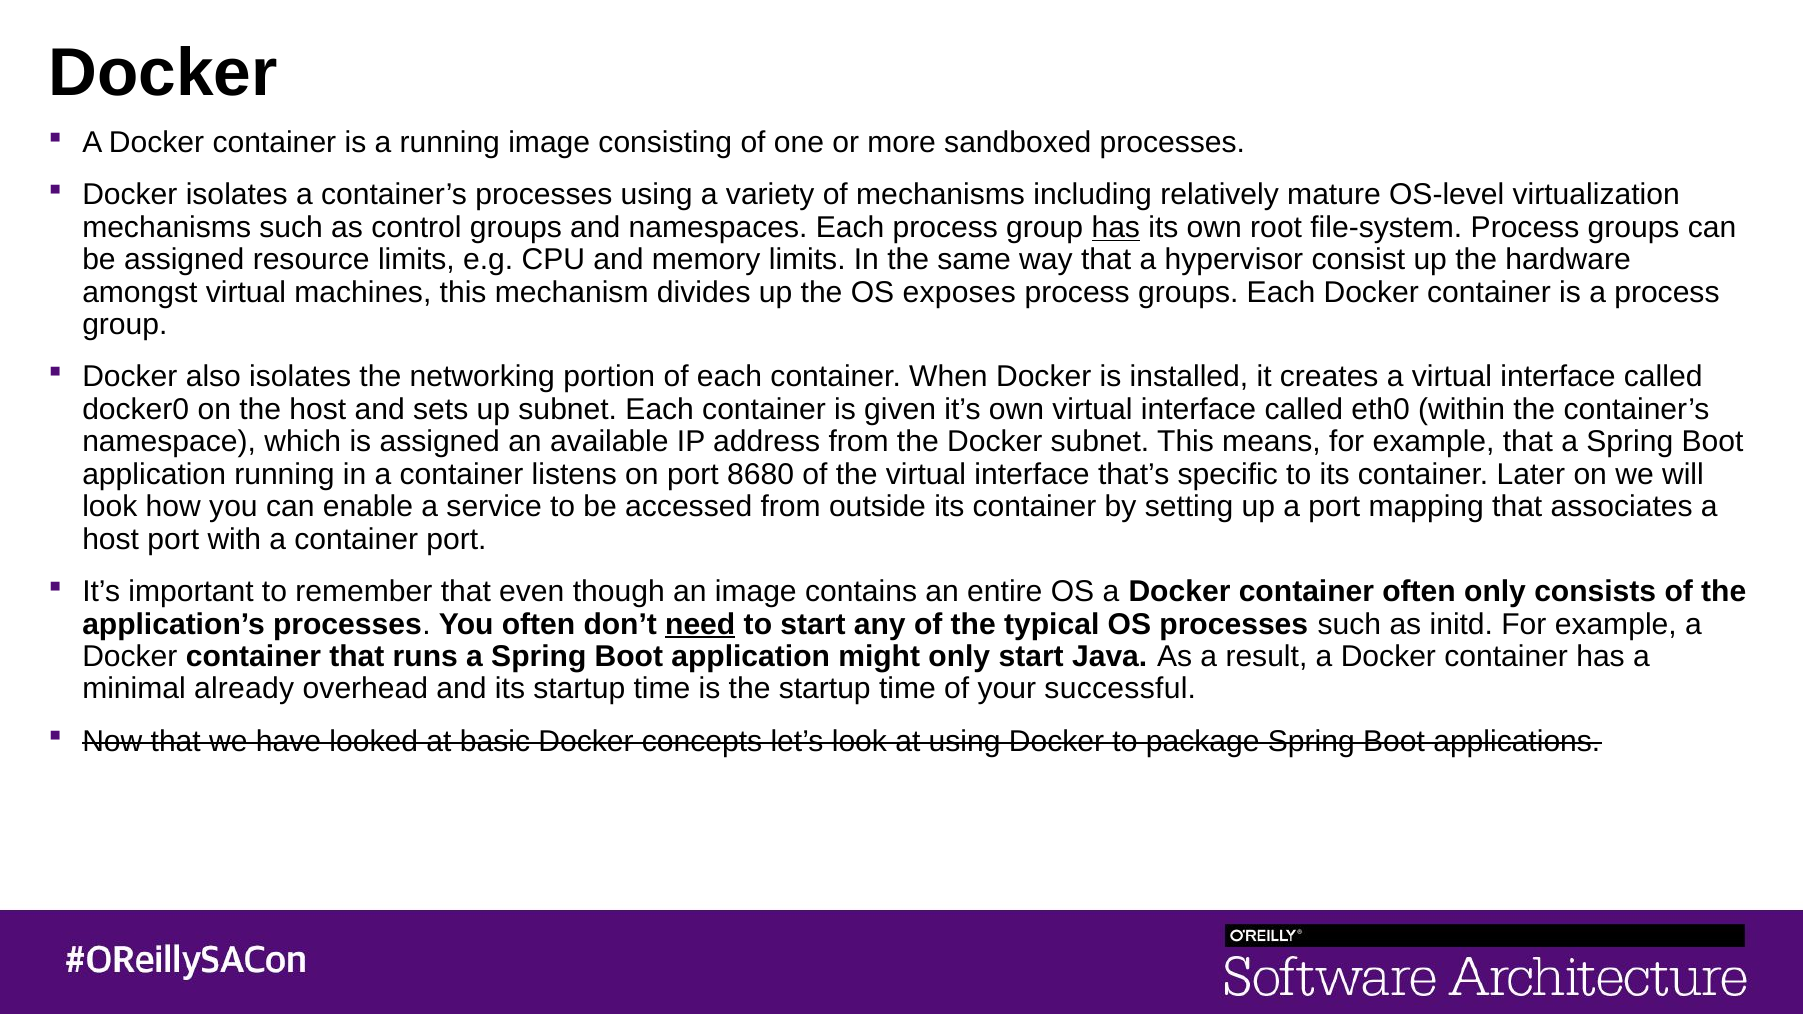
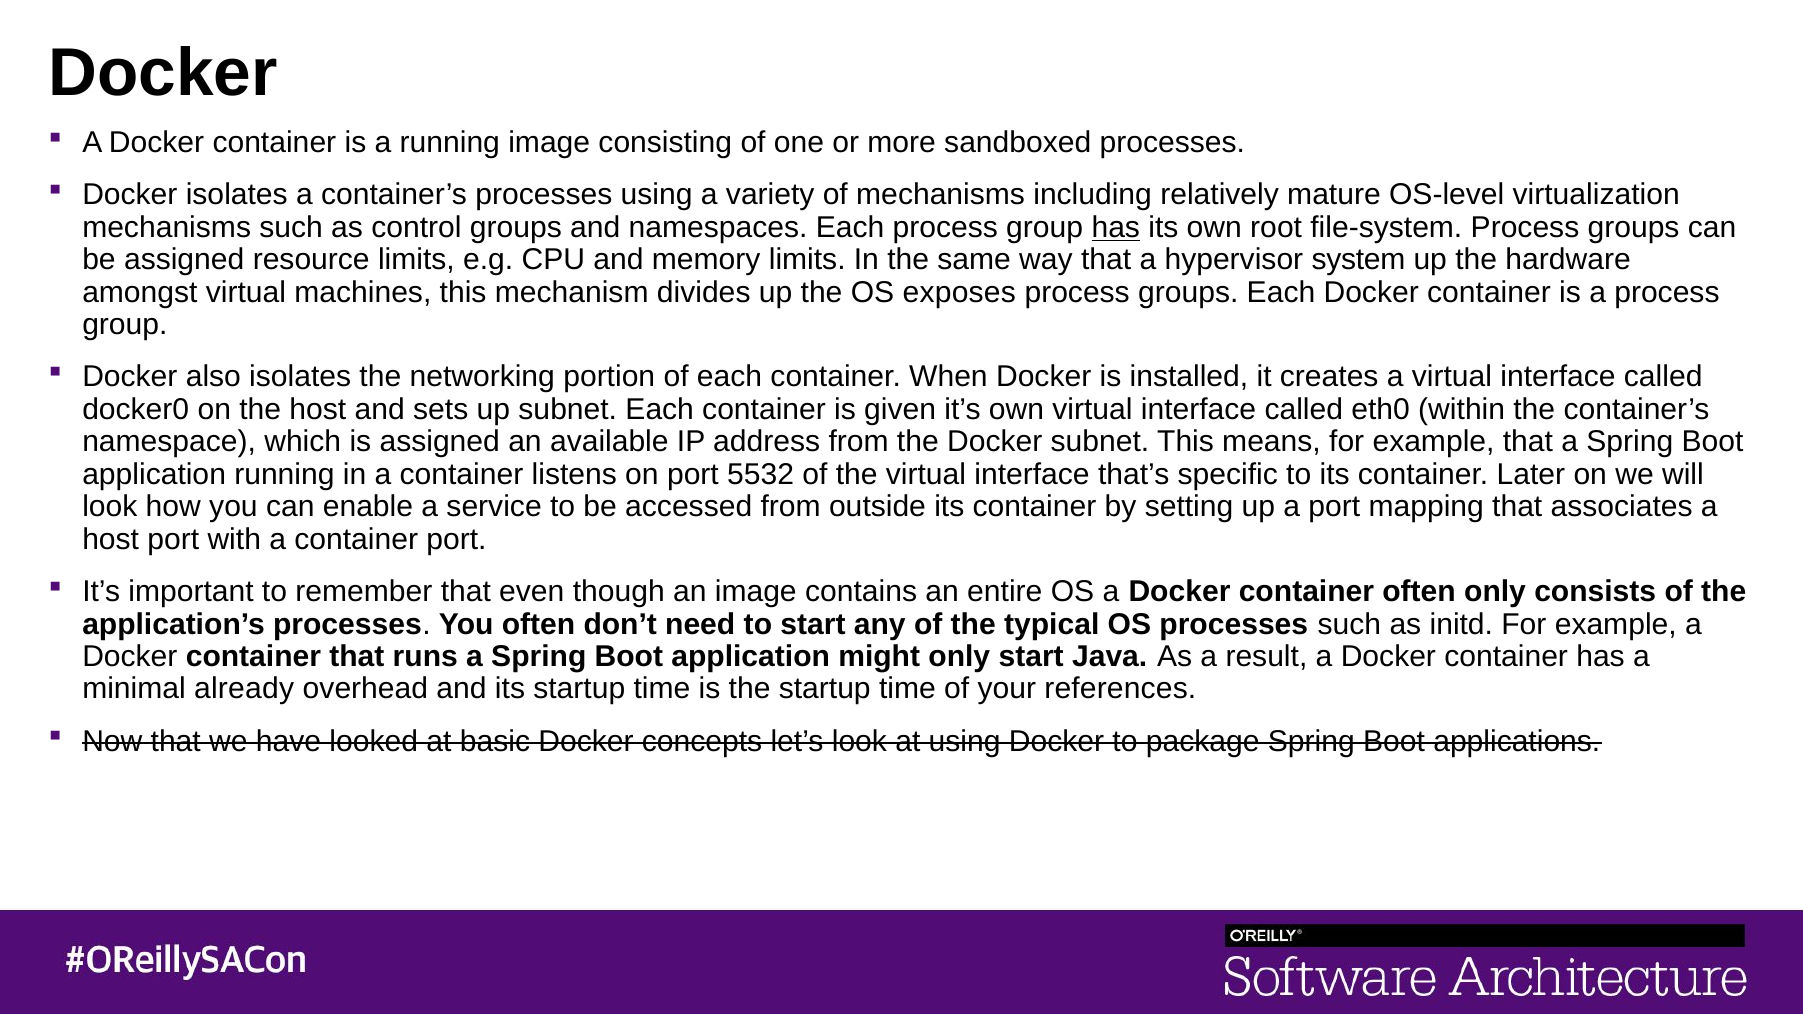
consist: consist -> system
8680: 8680 -> 5532
need underline: present -> none
successful: successful -> references
